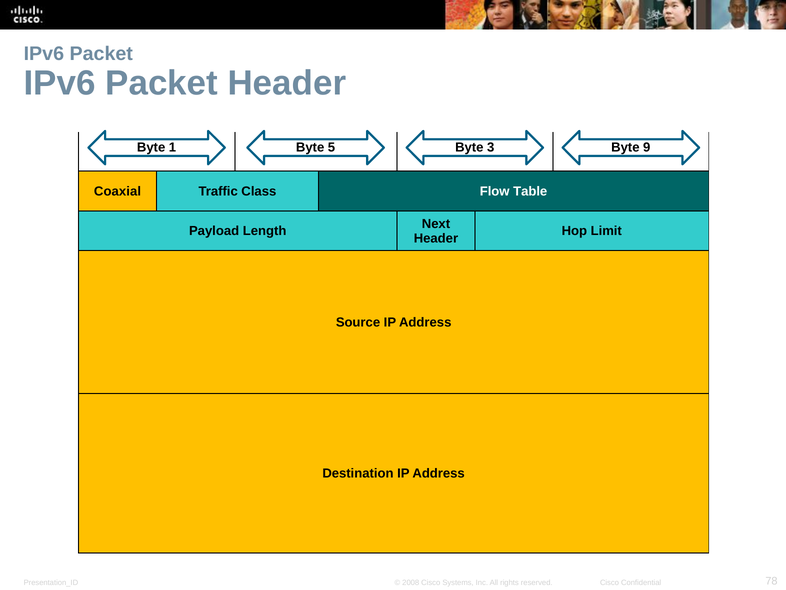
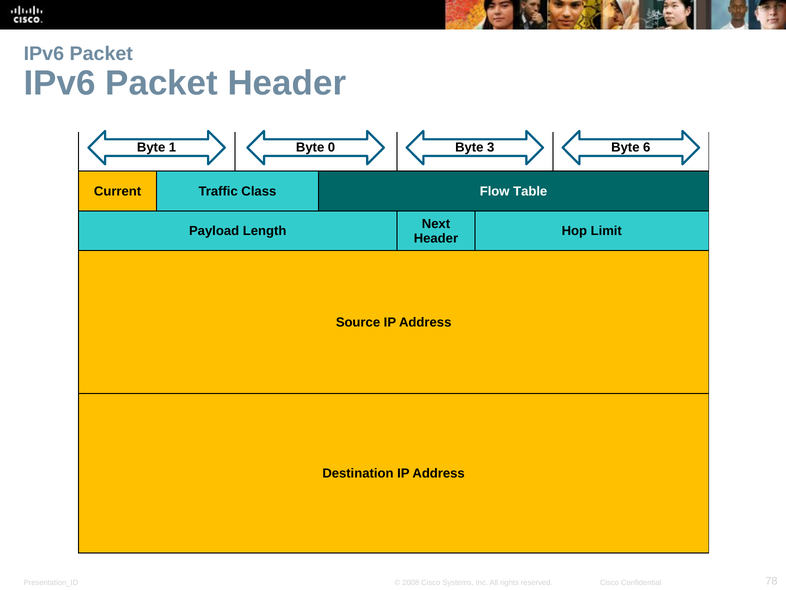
5: 5 -> 0
9: 9 -> 6
Coaxial: Coaxial -> Current
